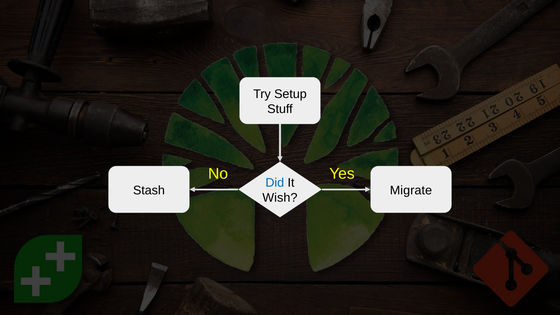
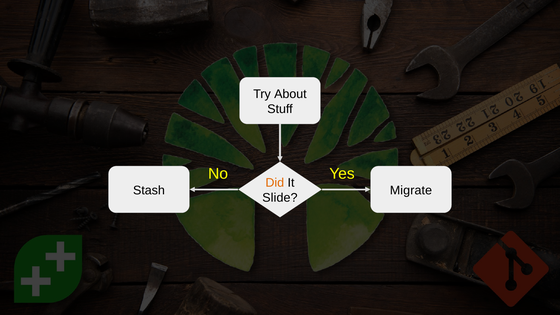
Setup: Setup -> About
Did colour: blue -> orange
Wish: Wish -> Slide
